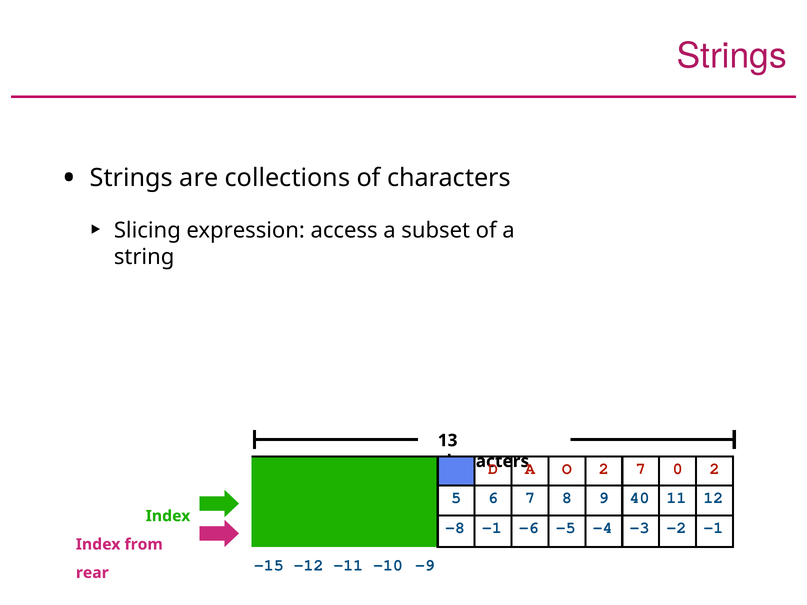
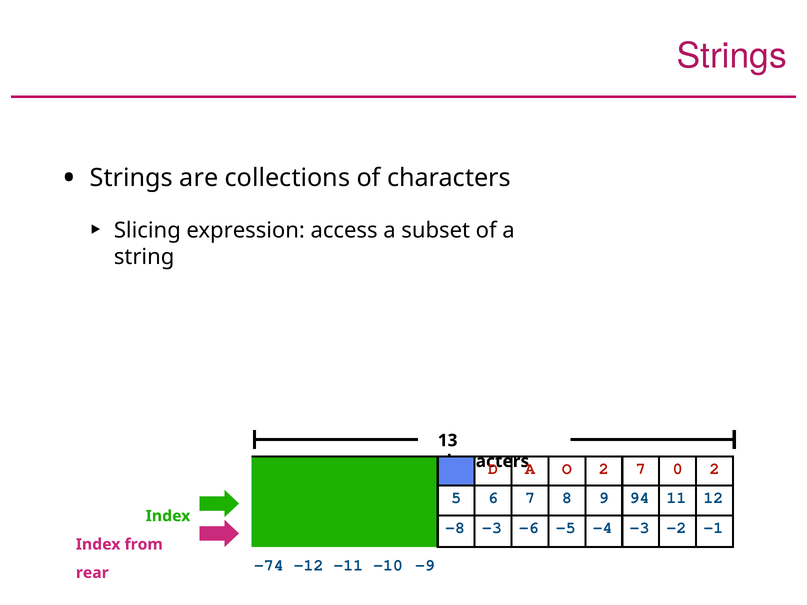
40: 40 -> 94
-8 -1: -1 -> -3
-15: -15 -> -74
